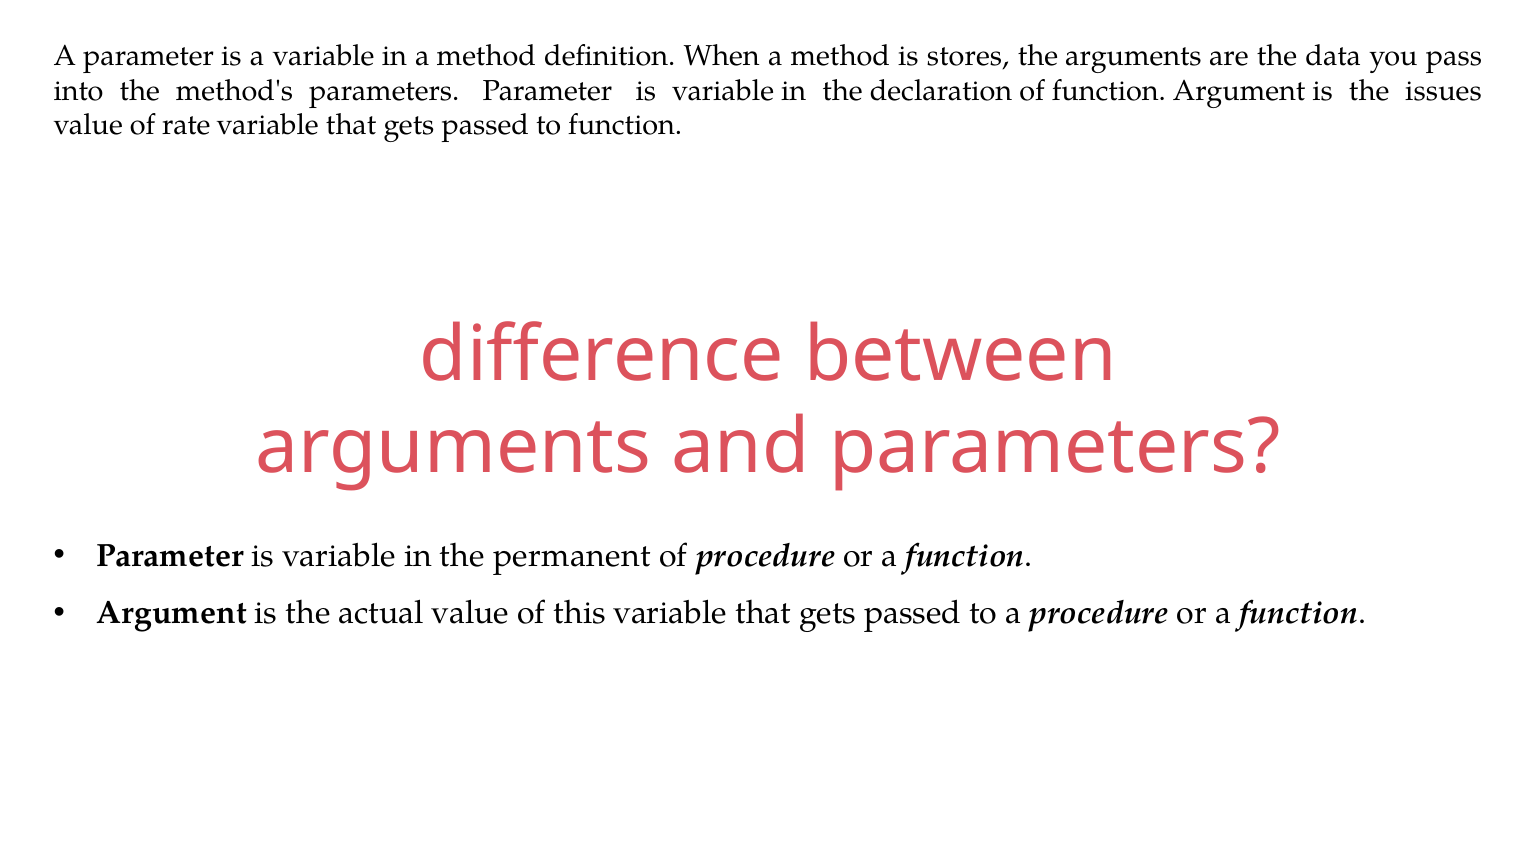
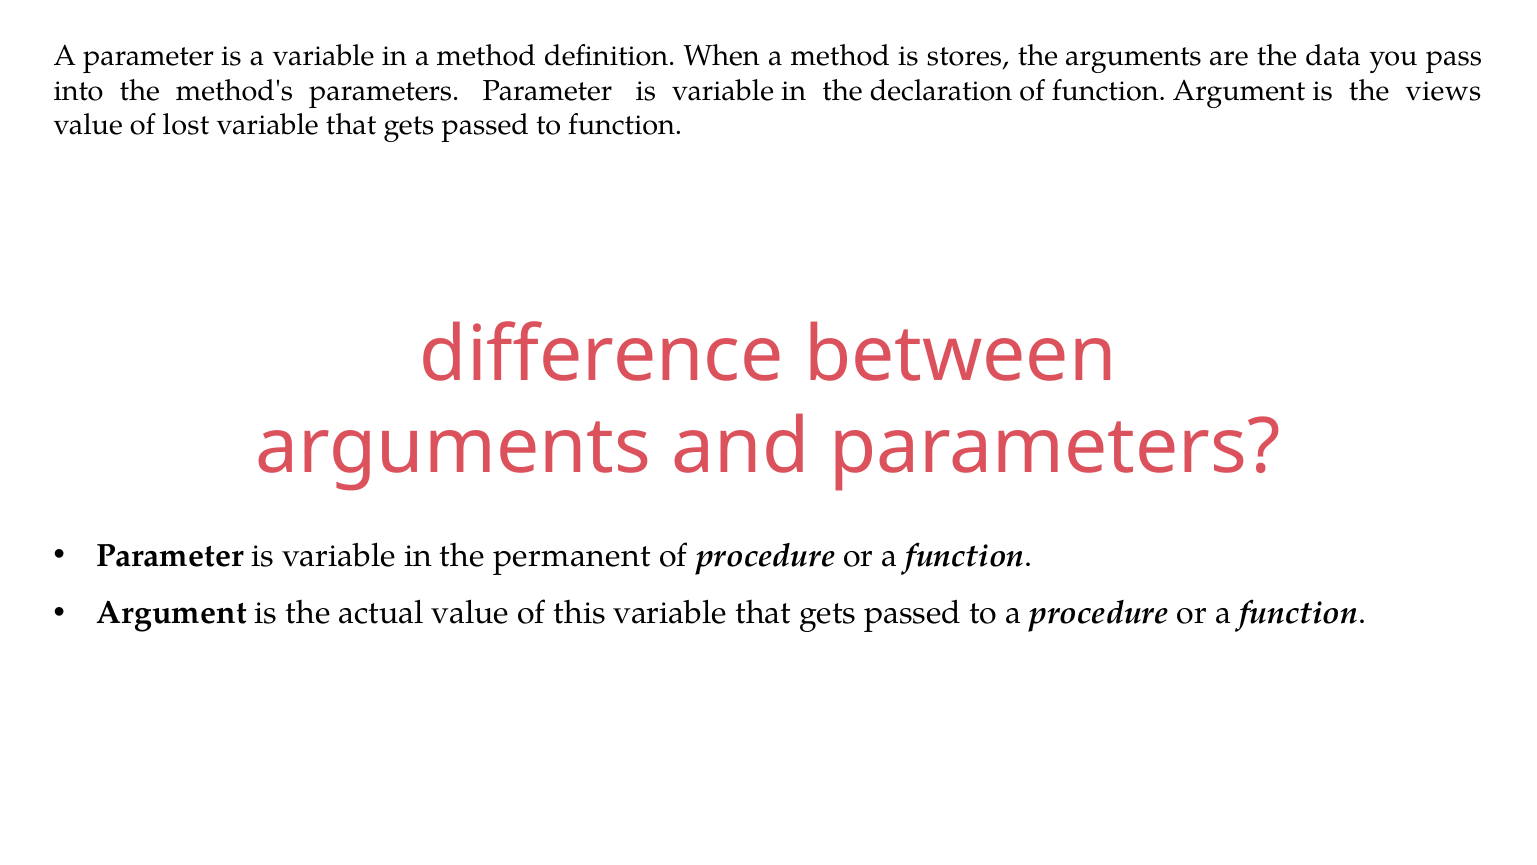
issues: issues -> views
rate: rate -> lost
